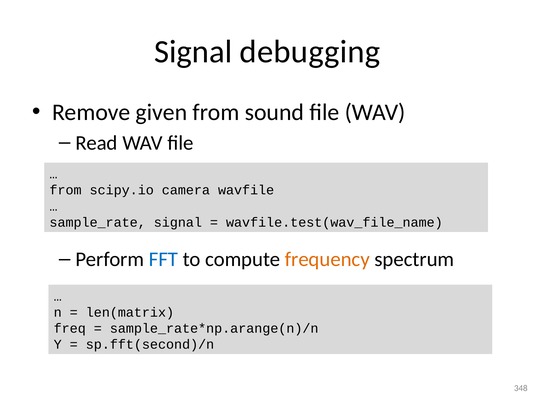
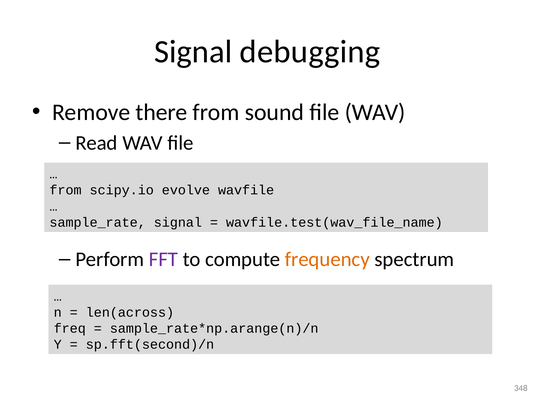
given: given -> there
camera: camera -> evolve
FFT colour: blue -> purple
len(matrix: len(matrix -> len(across
